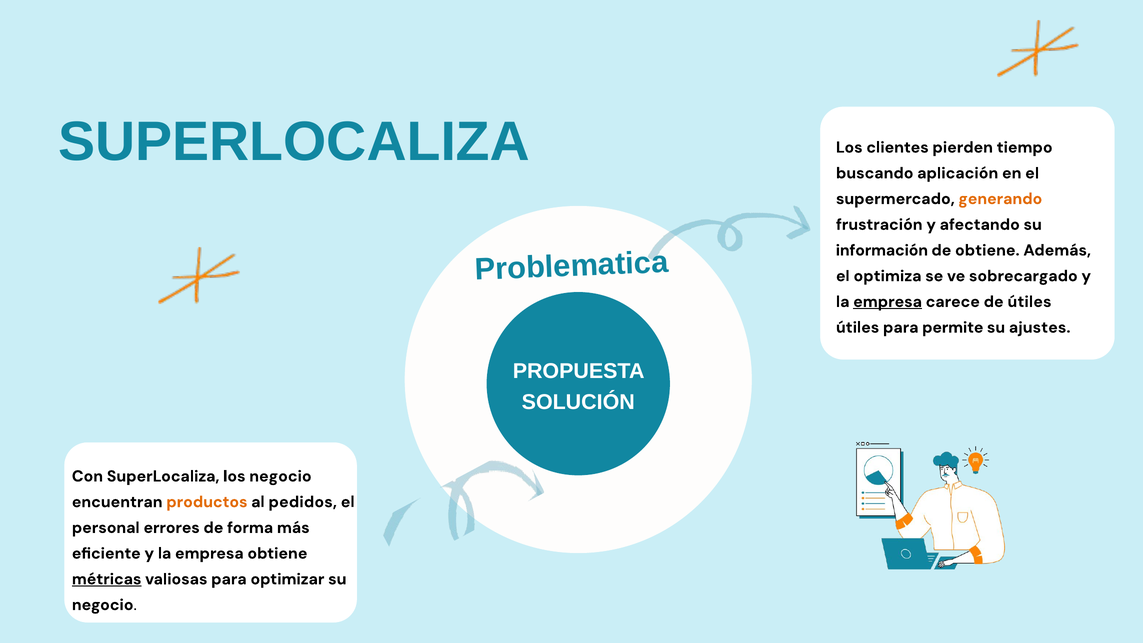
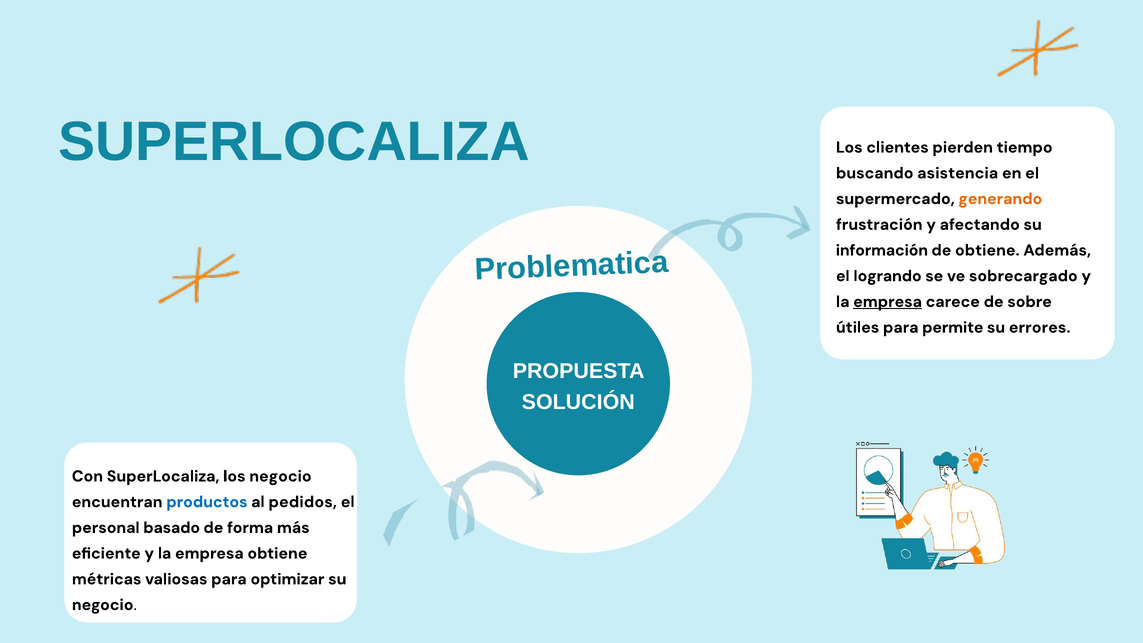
aplicación: aplicación -> asistencia
optimiza: optimiza -> logrando
de útiles: útiles -> sobre
ajustes: ajustes -> errores
productos colour: orange -> blue
errores: errores -> basado
métricas underline: present -> none
